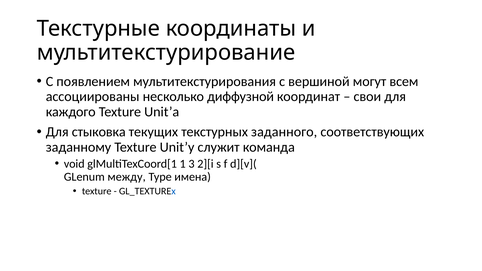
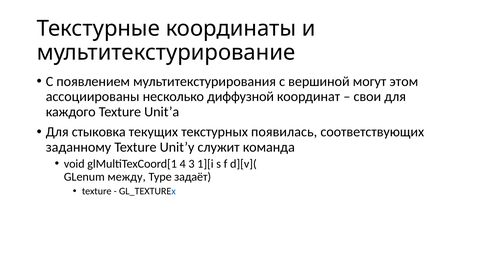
всем: всем -> этом
заданного: заданного -> появилась
1: 1 -> 4
2][i: 2][i -> 1][i
имена: имена -> задаёт
